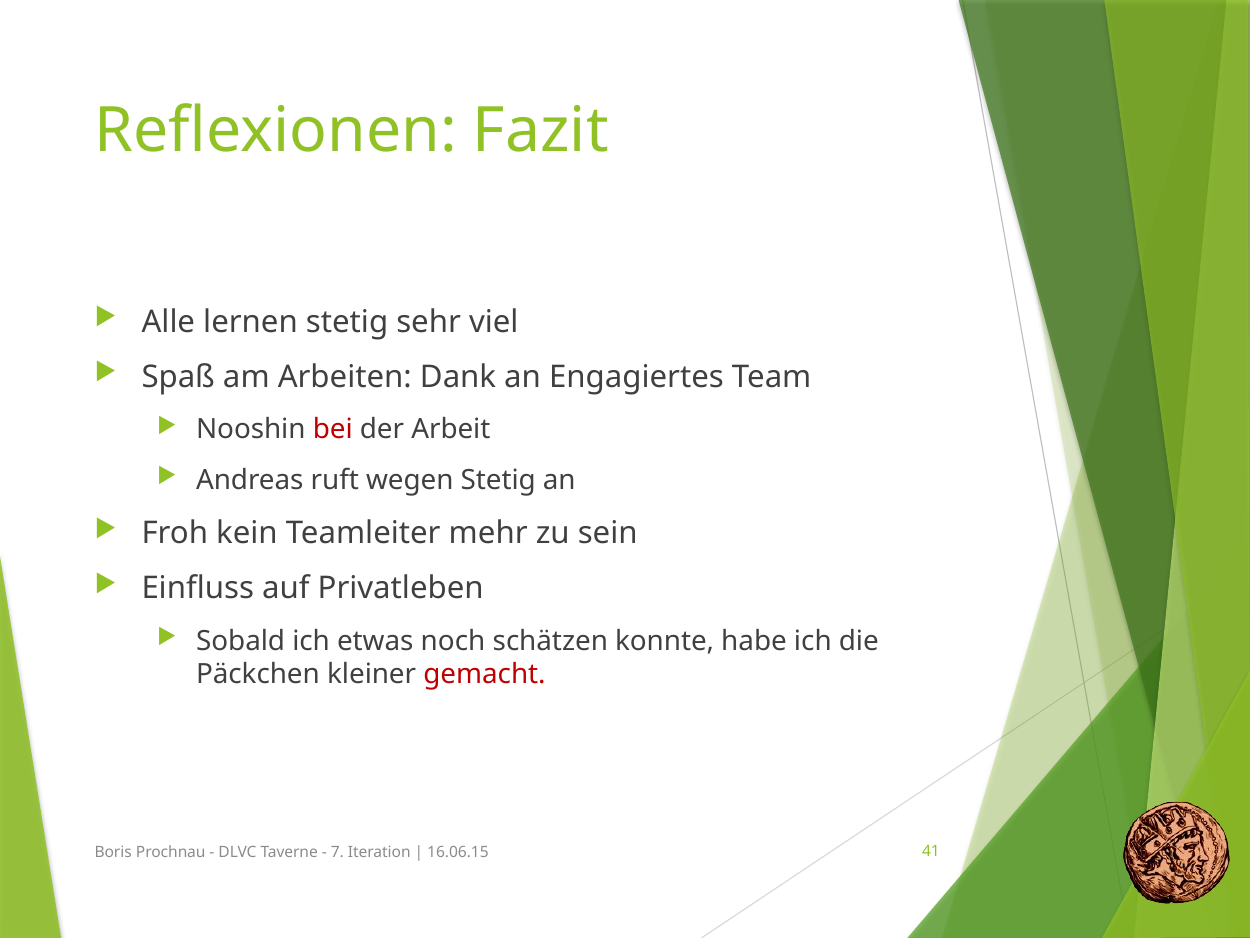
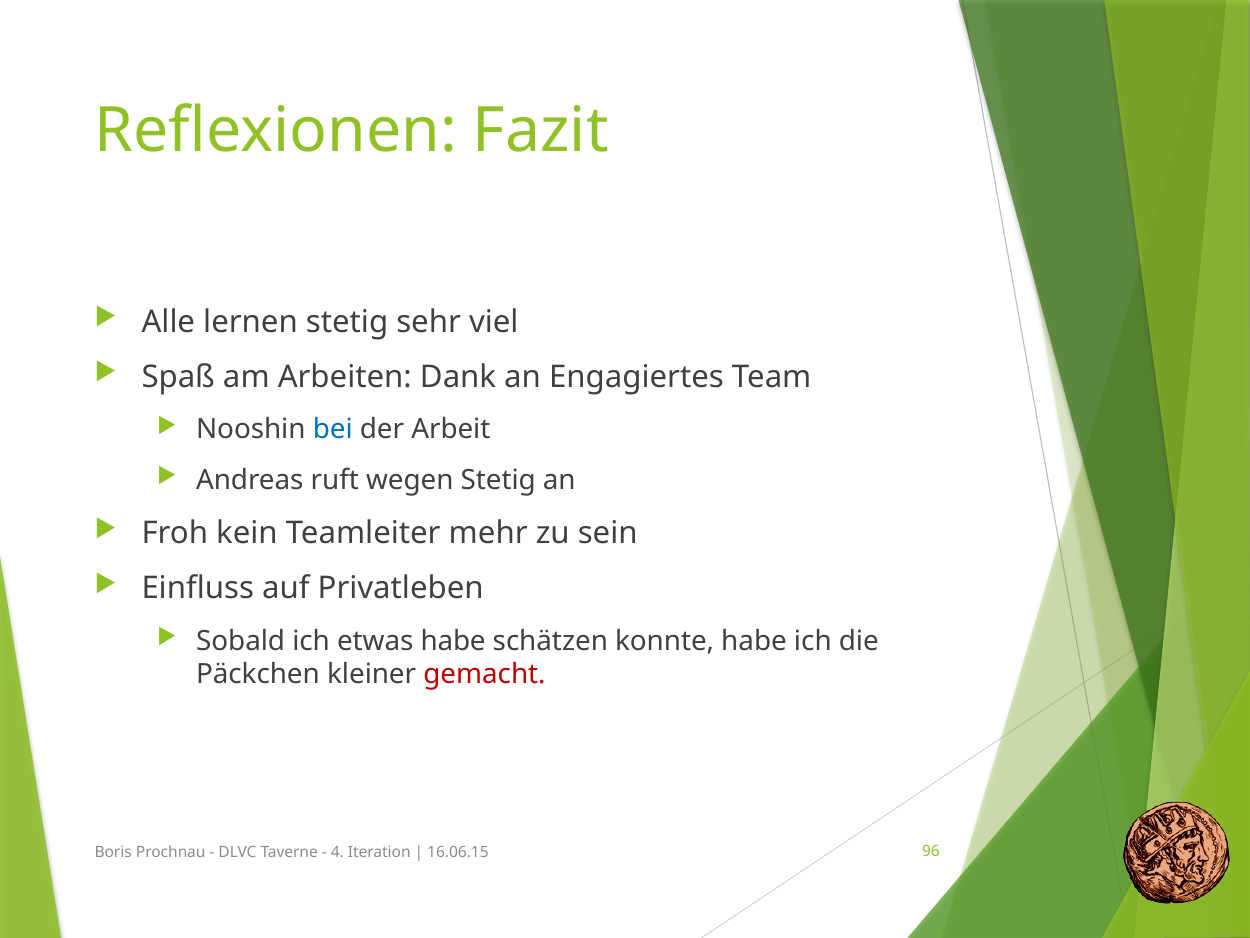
bei colour: red -> blue
etwas noch: noch -> habe
7: 7 -> 4
41: 41 -> 96
